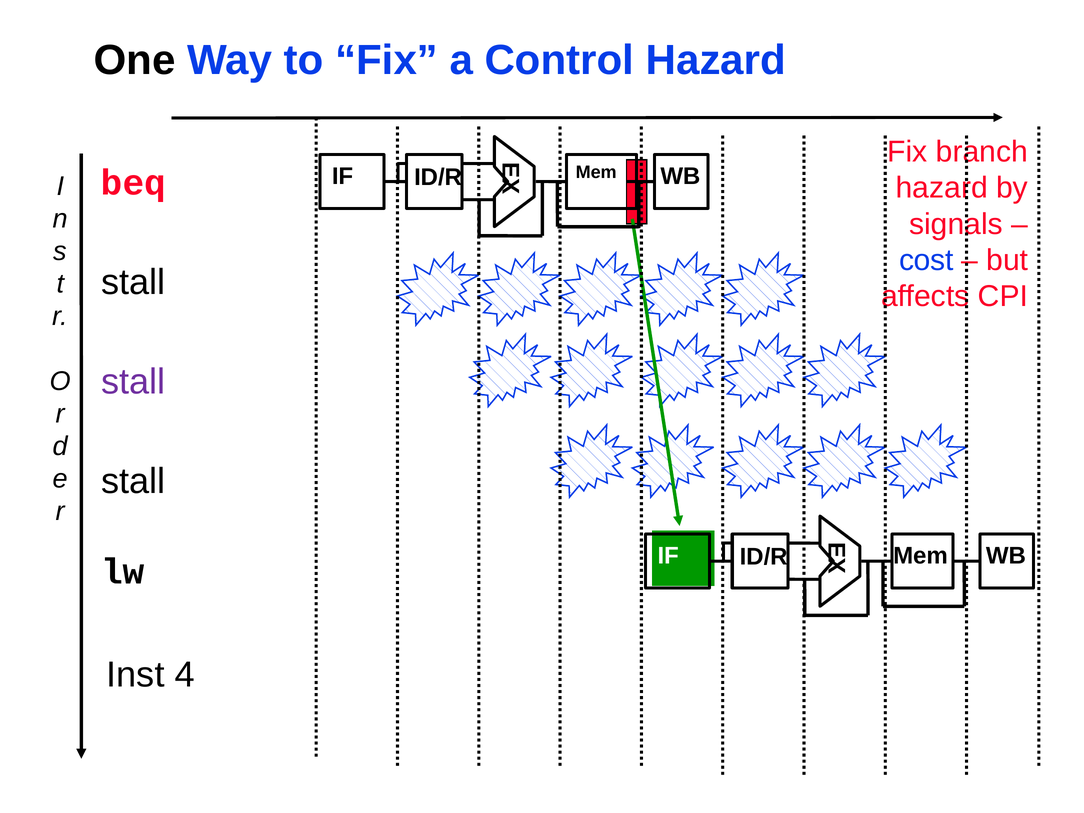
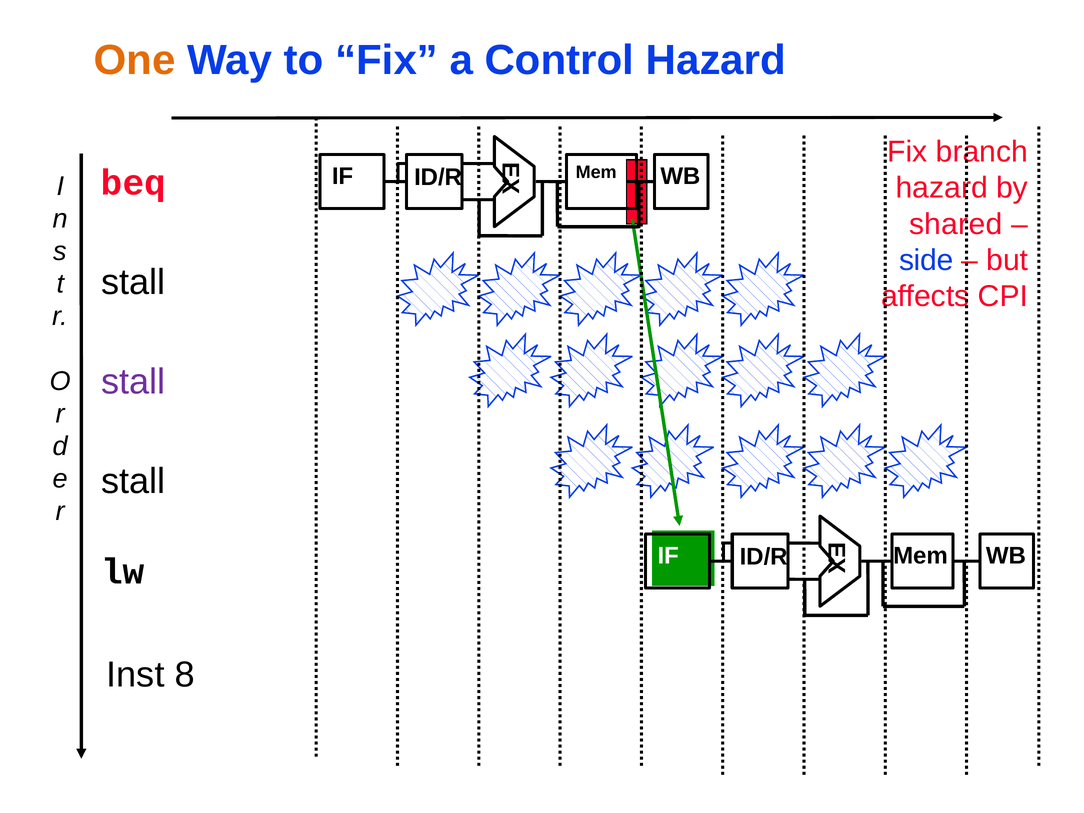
One colour: black -> orange
signals: signals -> shared
cost: cost -> side
4: 4 -> 8
